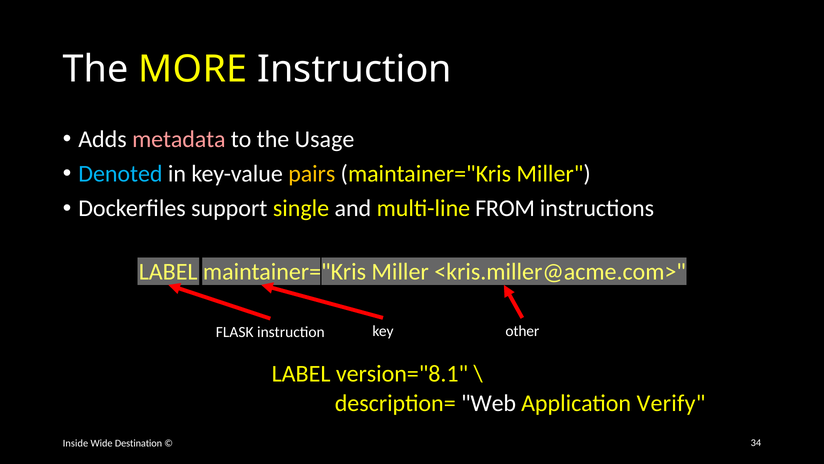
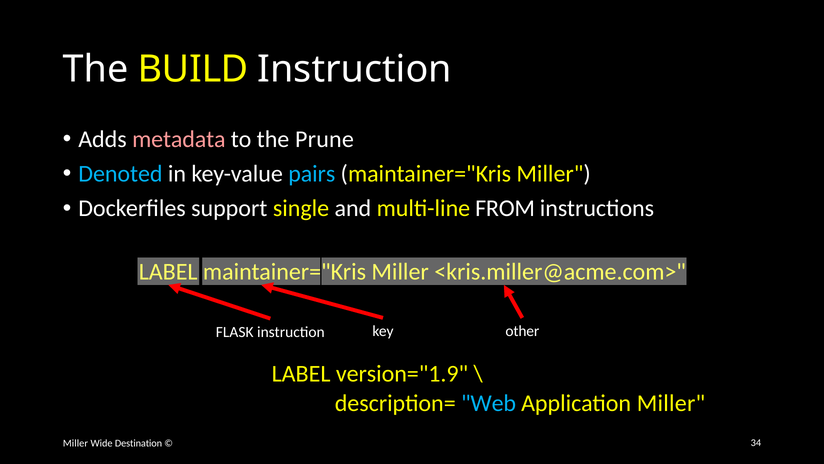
MORE: MORE -> BUILD
Usage: Usage -> Prune
pairs colour: yellow -> light blue
version="8.1: version="8.1 -> version="1.9
Web colour: white -> light blue
Application Verify: Verify -> Miller
Inside at (76, 443): Inside -> Miller
